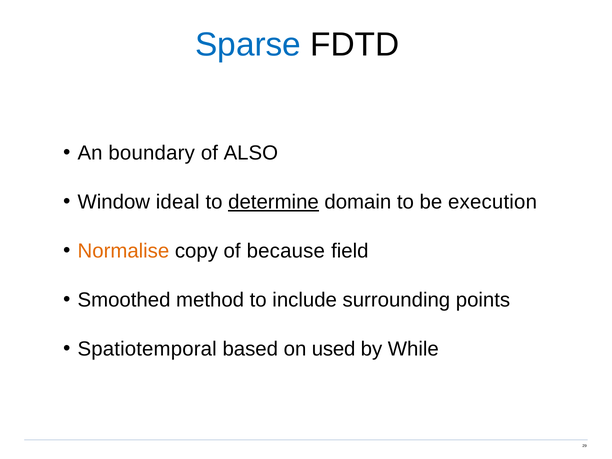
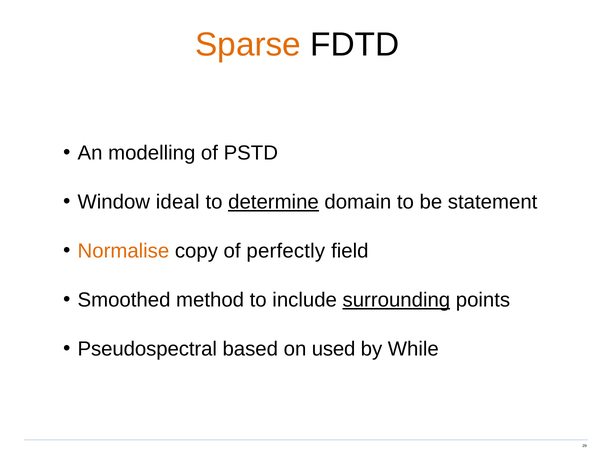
Sparse colour: blue -> orange
boundary: boundary -> modelling
ALSO: ALSO -> PSTD
execution: execution -> statement
because: because -> perfectly
surrounding underline: none -> present
Spatiotemporal: Spatiotemporal -> Pseudospectral
